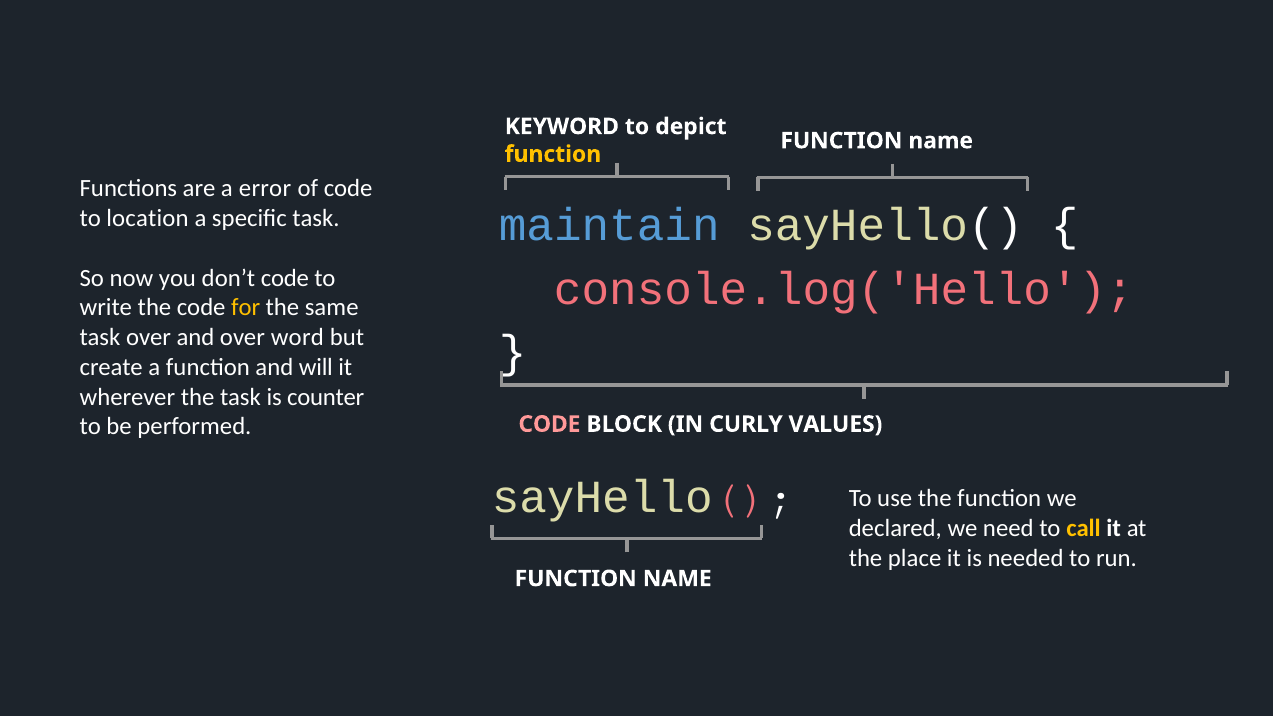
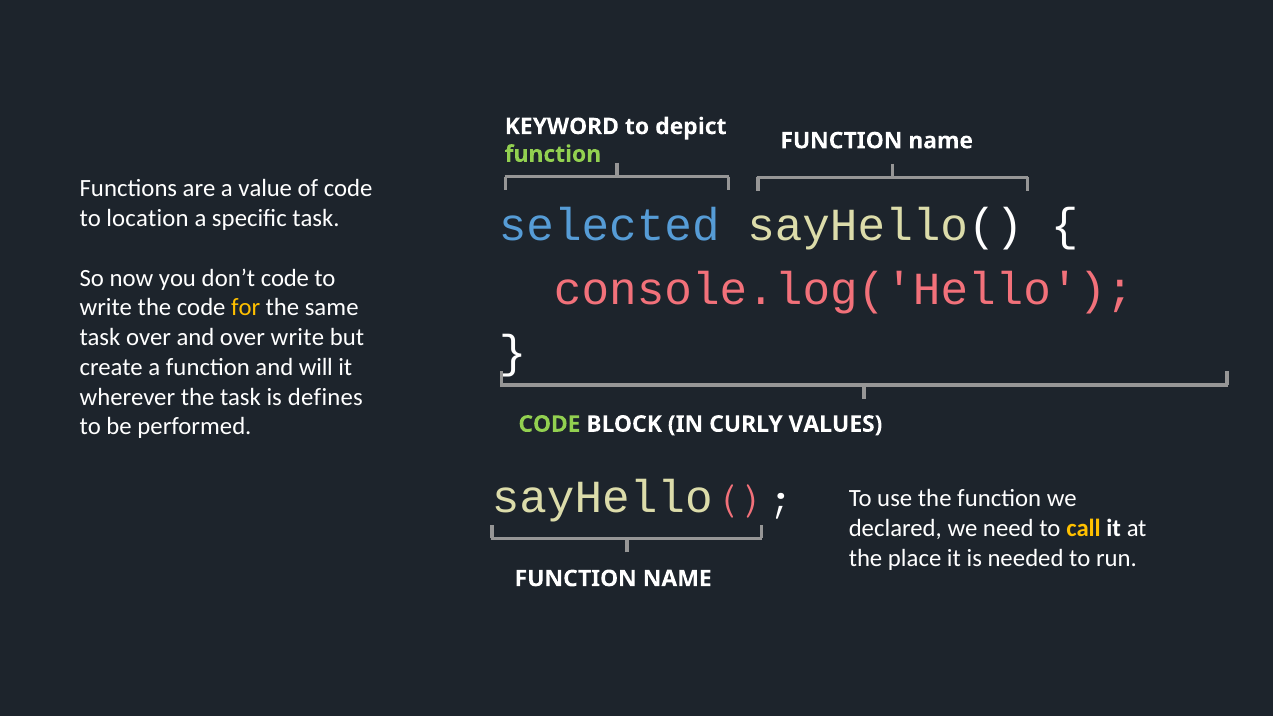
function at (553, 154) colour: yellow -> light green
error: error -> value
maintain: maintain -> selected
over word: word -> write
counter: counter -> defines
CODE at (549, 424) colour: pink -> light green
